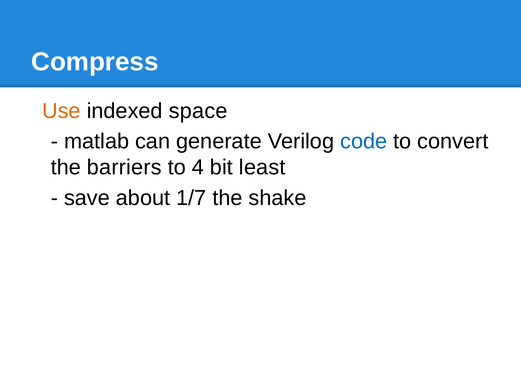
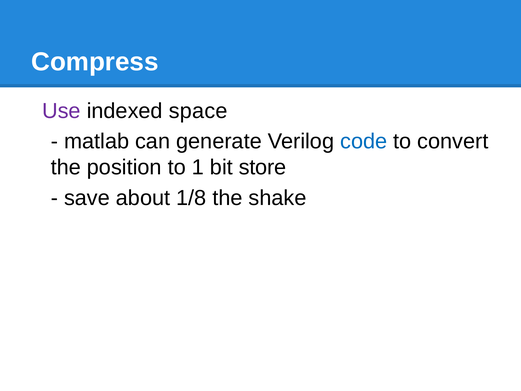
Use colour: orange -> purple
barriers: barriers -> position
4: 4 -> 1
least: least -> store
1/7: 1/7 -> 1/8
